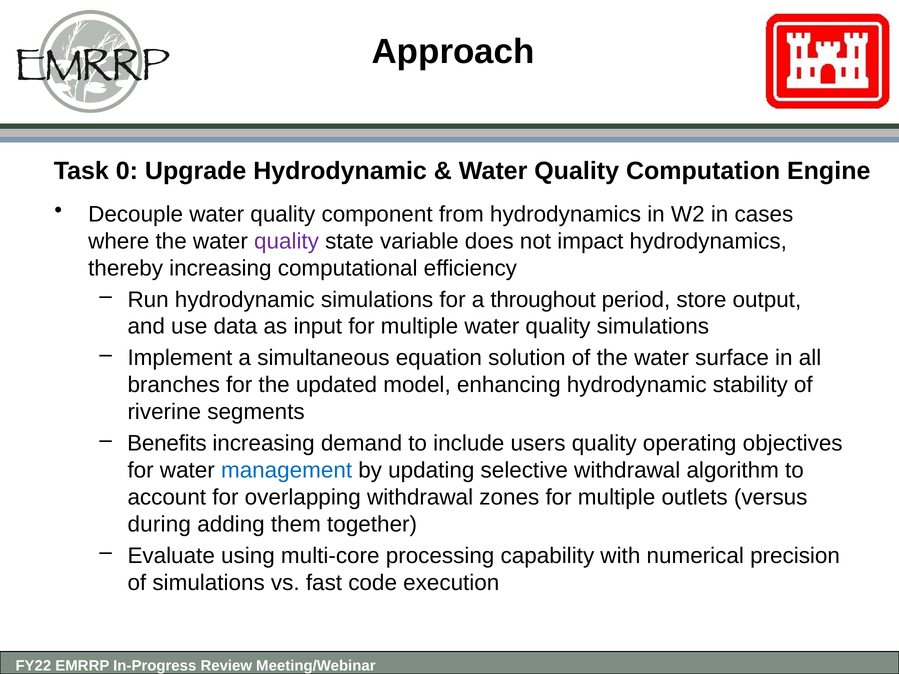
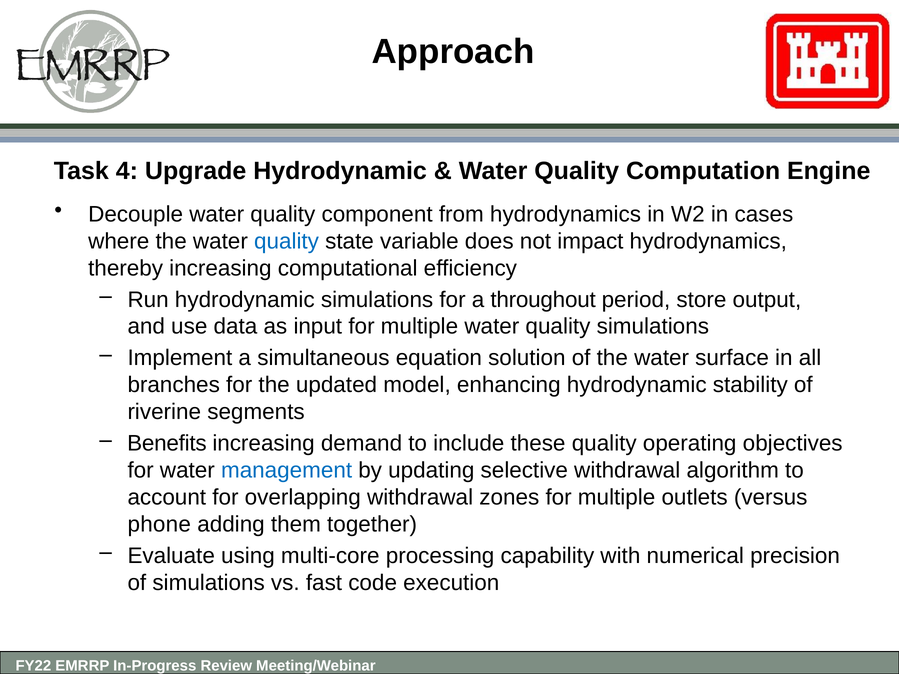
0: 0 -> 4
quality at (286, 241) colour: purple -> blue
users: users -> these
during: during -> phone
